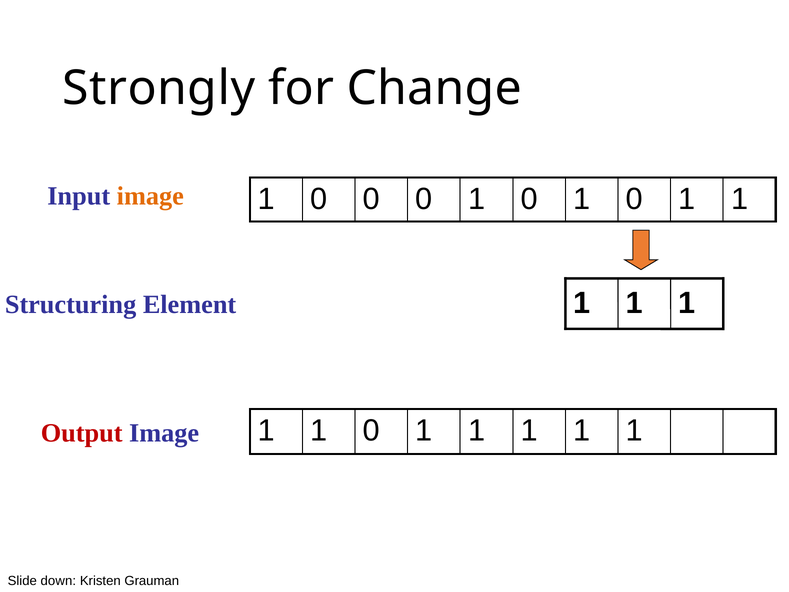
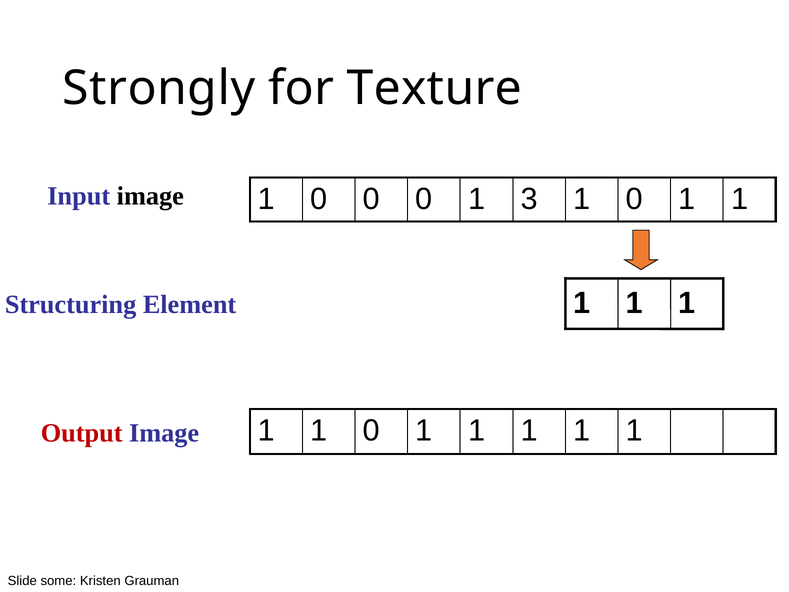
Change: Change -> Texture
image at (150, 196) colour: orange -> black
0 0 1 0: 0 -> 3
down: down -> some
